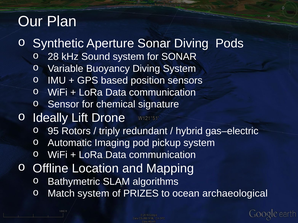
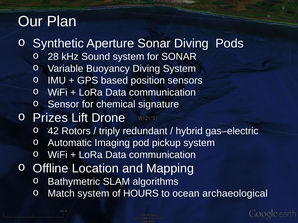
Ideally: Ideally -> Prizes
95: 95 -> 42
PRIZES: PRIZES -> HOURS
